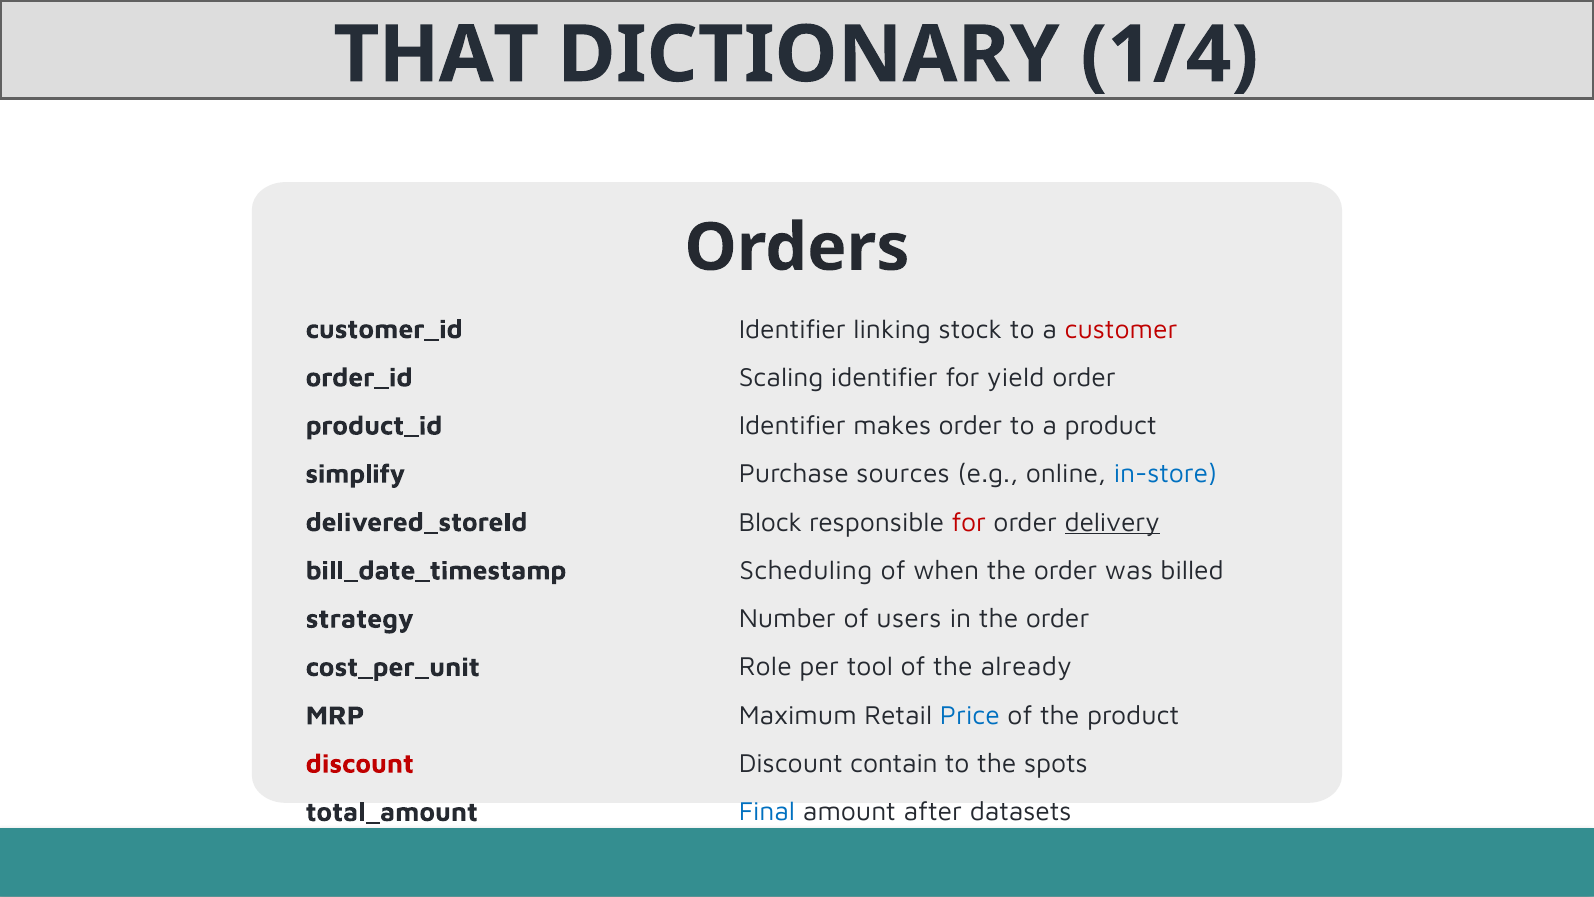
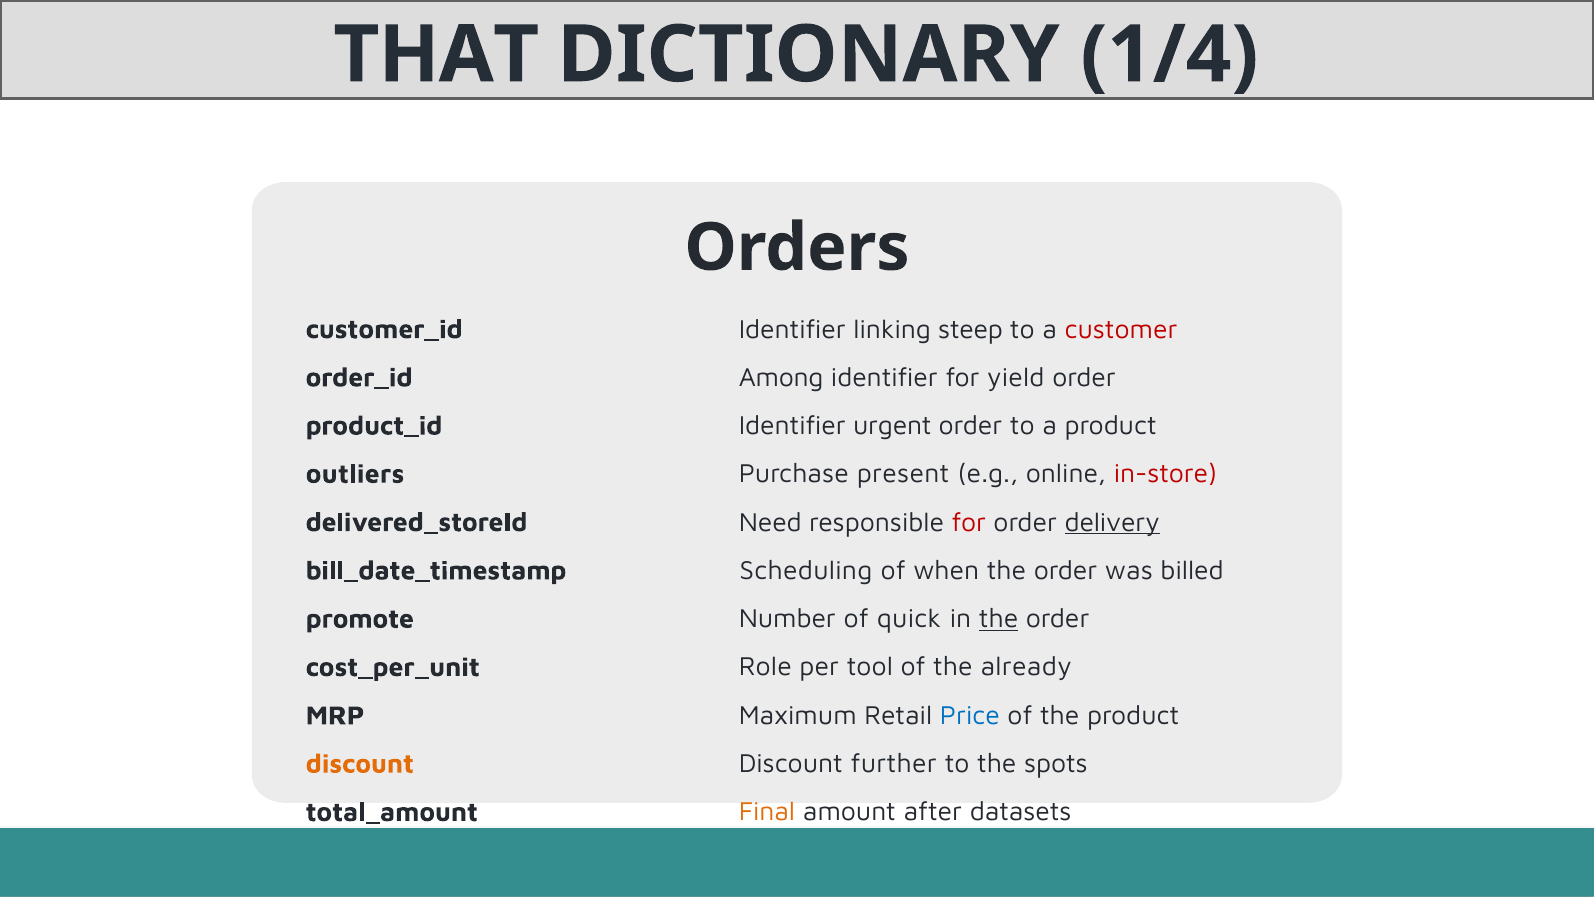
stock: stock -> steep
Scaling: Scaling -> Among
makes: makes -> urgent
simplify: simplify -> outliers
sources: sources -> present
in-store colour: blue -> red
Block: Block -> Need
strategy: strategy -> promote
users: users -> quick
the at (999, 619) underline: none -> present
discount at (360, 764) colour: red -> orange
contain: contain -> further
Final colour: blue -> orange
